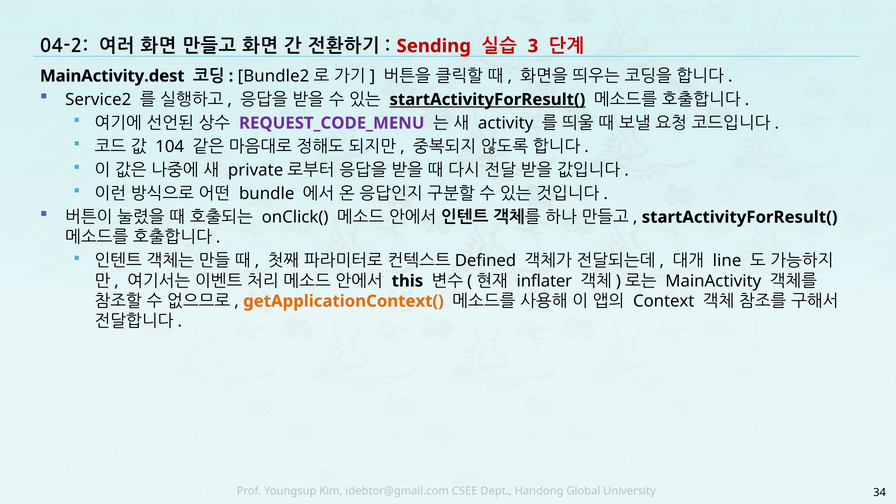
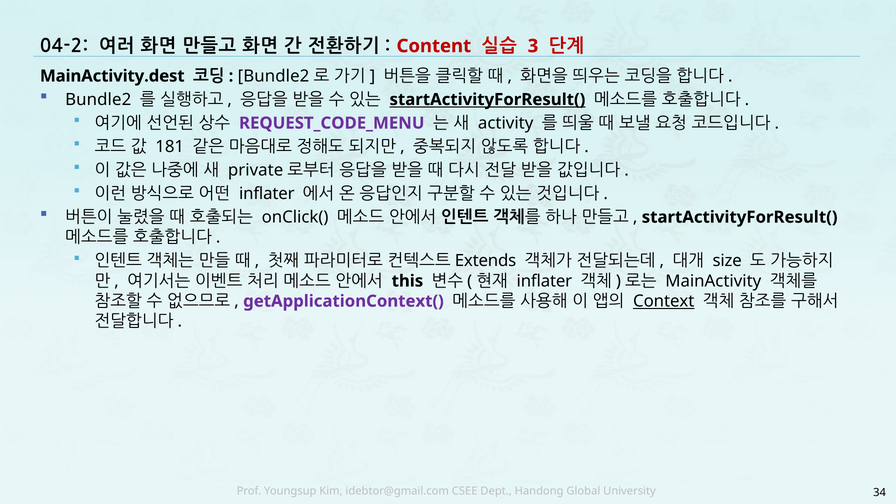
Sending: Sending -> Content
Service2 at (98, 100): Service2 -> Bundle2
104: 104 -> 181
bundle at (267, 194): bundle -> inflater
Defined: Defined -> Extends
line: line -> size
getApplicationContext( colour: orange -> purple
Context underline: none -> present
